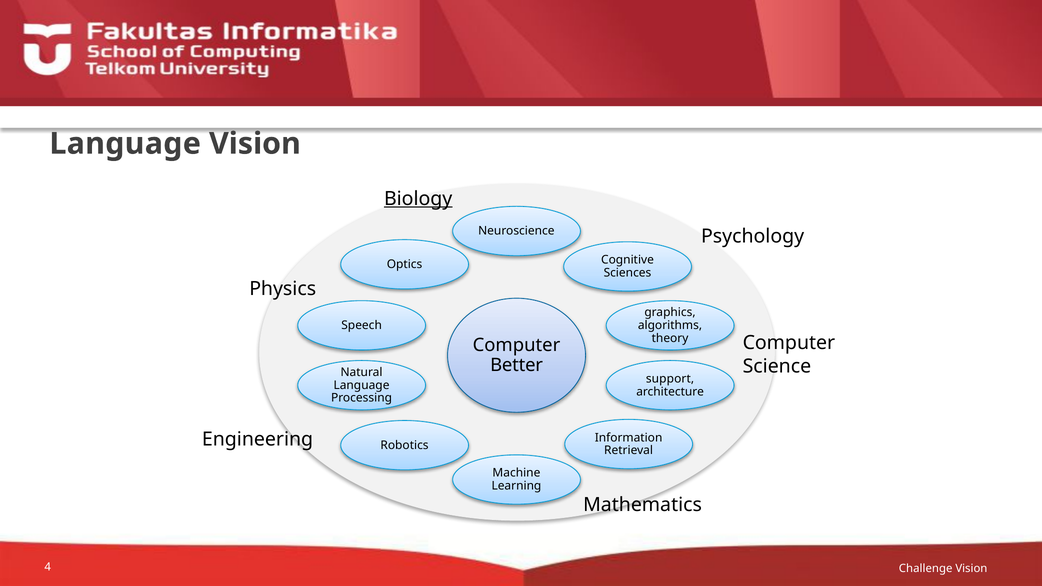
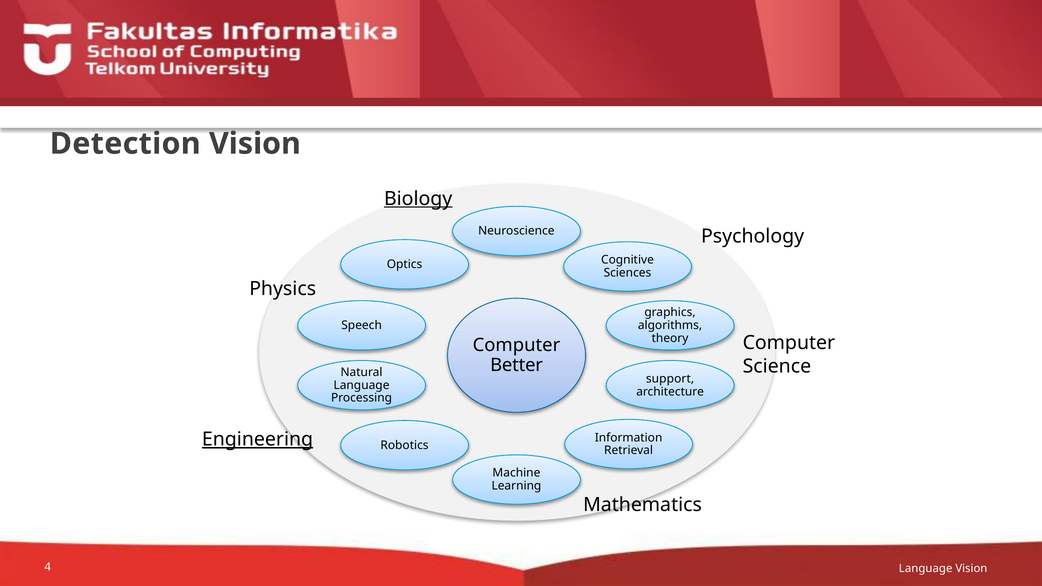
Language at (125, 144): Language -> Detection
Engineering underline: none -> present
Challenge at (926, 569): Challenge -> Language
